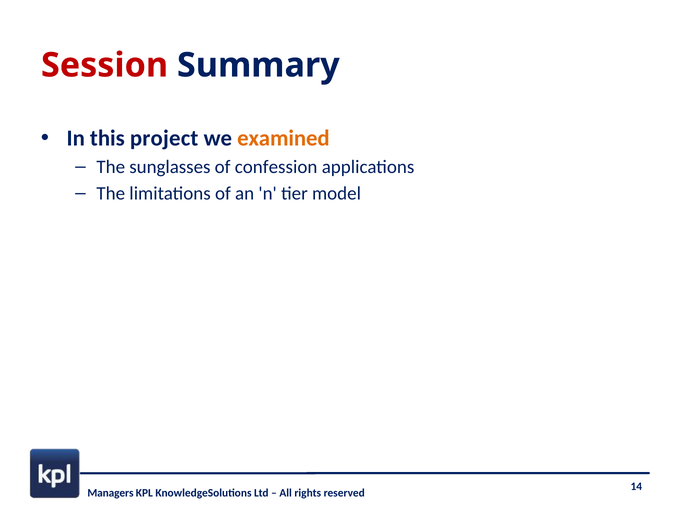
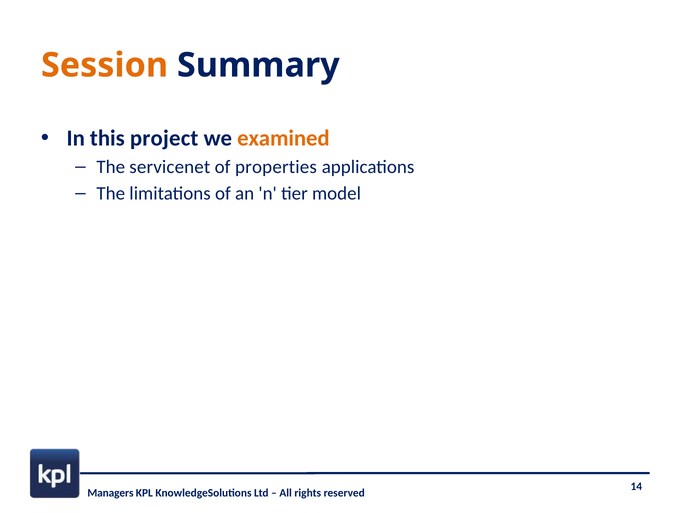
Session colour: red -> orange
sunglasses: sunglasses -> servicenet
confession: confession -> properties
